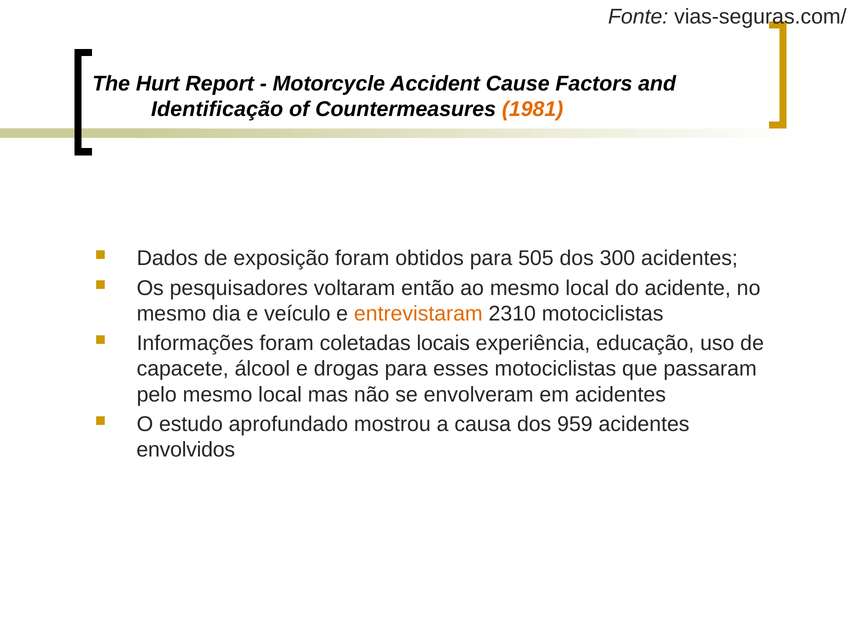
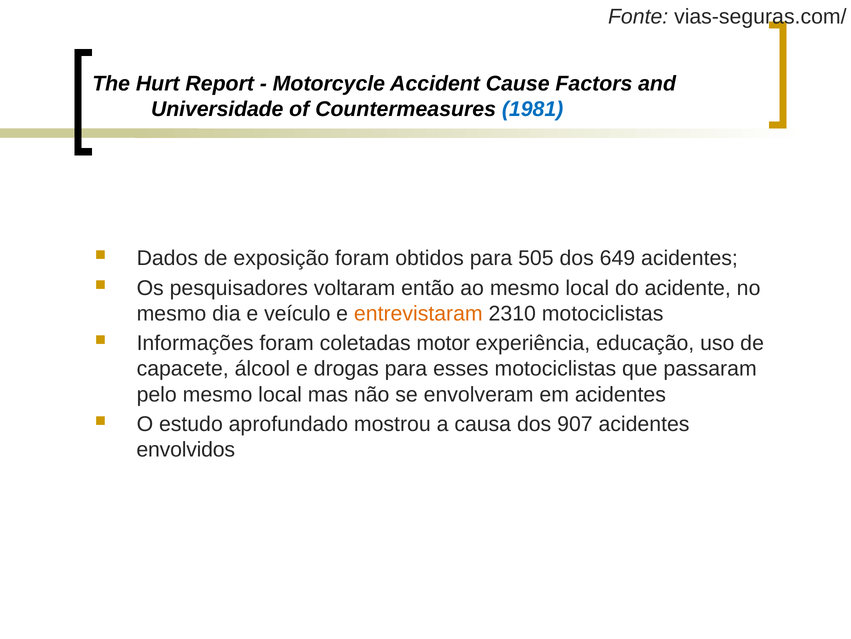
Identificação: Identificação -> Universidade
1981 colour: orange -> blue
300: 300 -> 649
locais: locais -> motor
959: 959 -> 907
